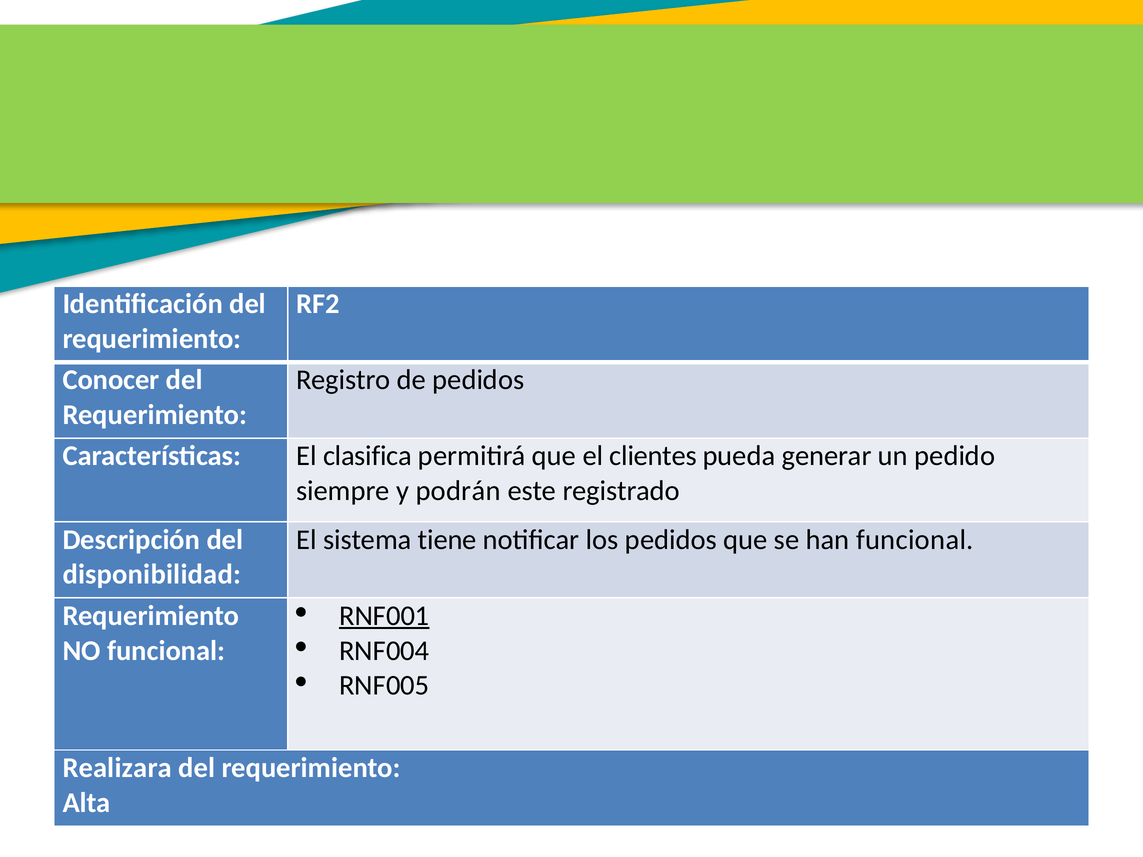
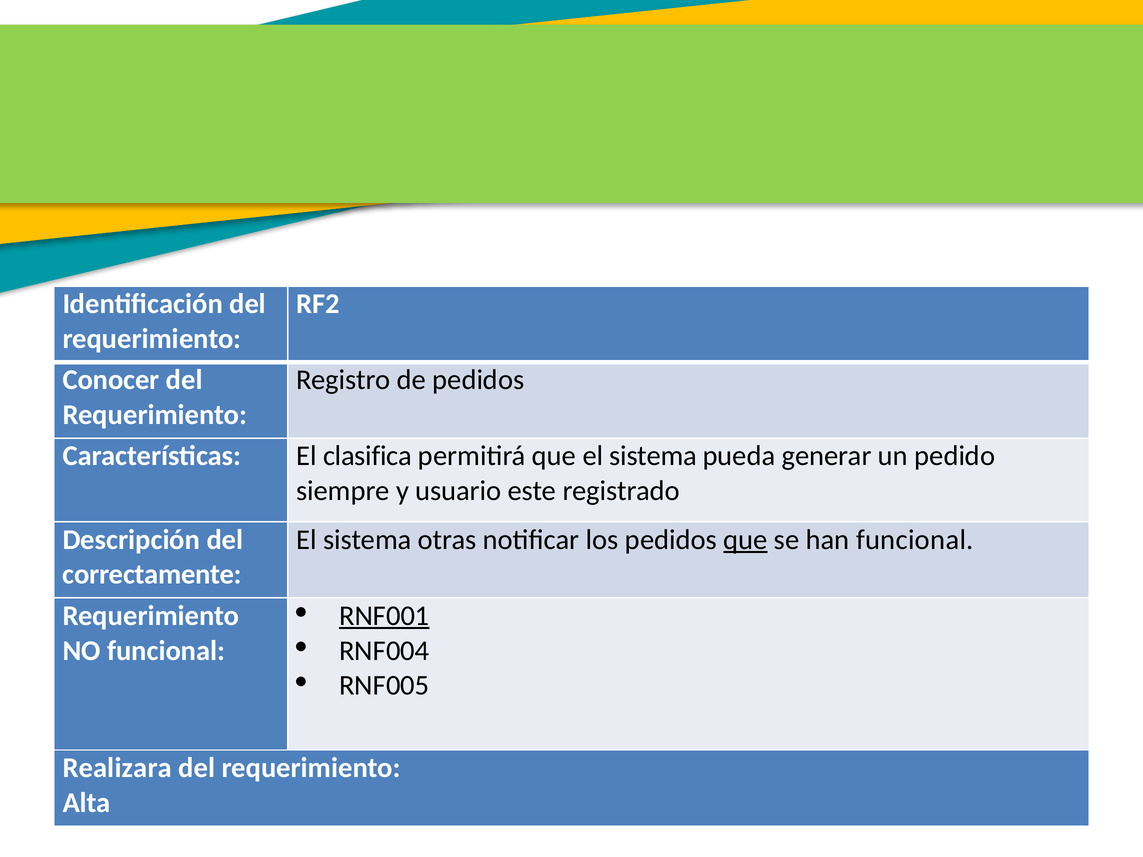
que el clientes: clientes -> sistema
podrán: podrán -> usuario
tiene: tiene -> otras
que at (745, 540) underline: none -> present
disponibilidad: disponibilidad -> correctamente
